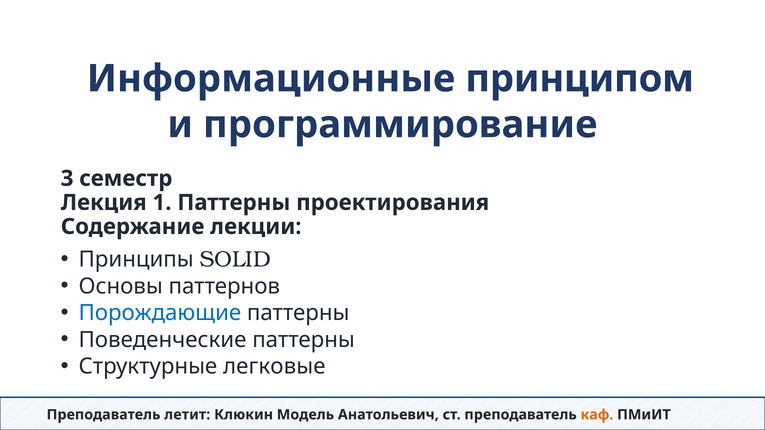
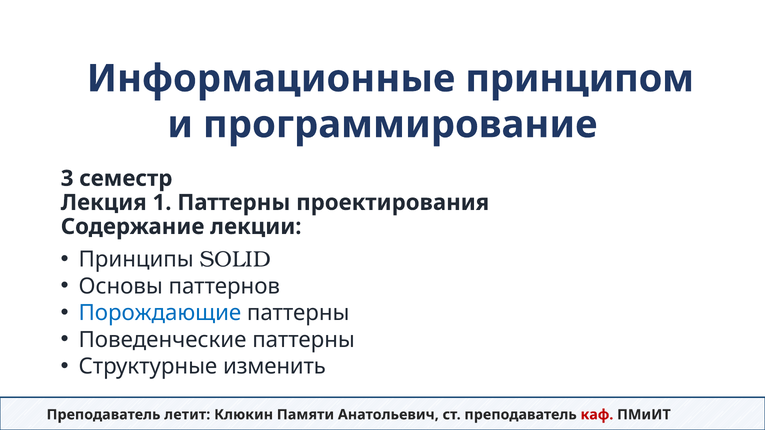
легковые: легковые -> изменить
Модель: Модель -> Памяти
каф colour: orange -> red
